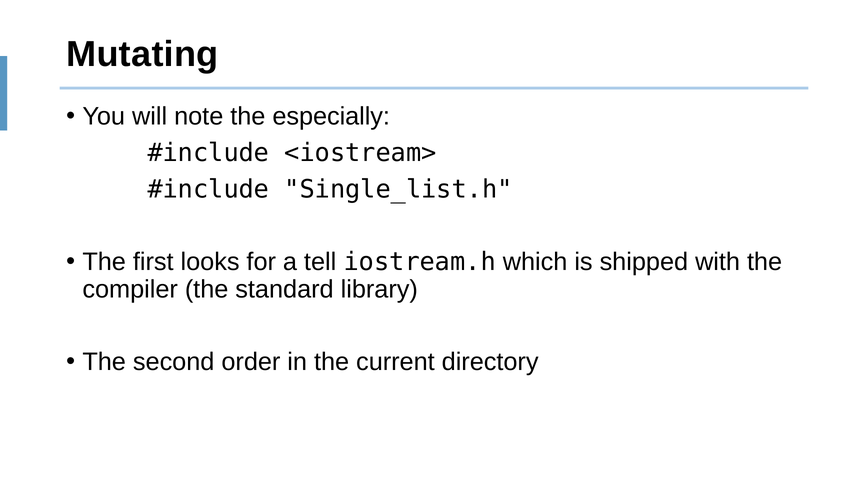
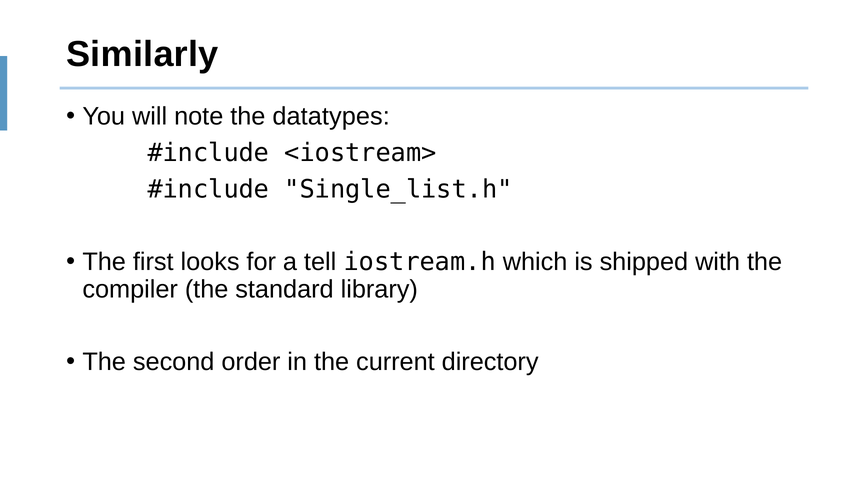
Mutating: Mutating -> Similarly
especially: especially -> datatypes
